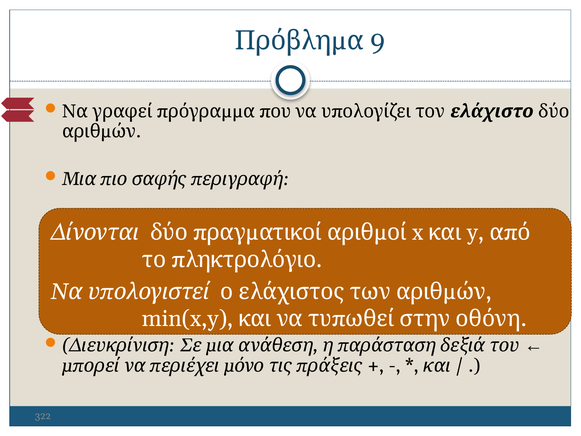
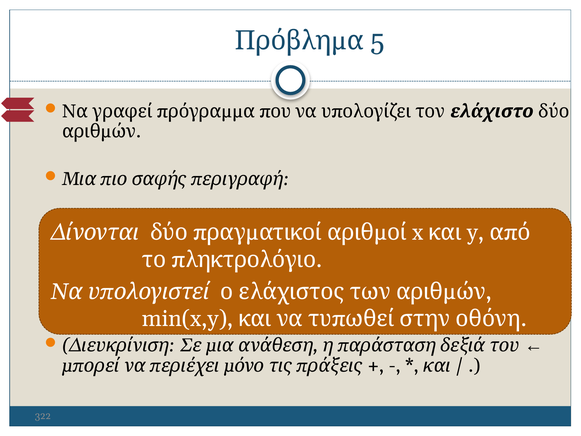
9: 9 -> 5
